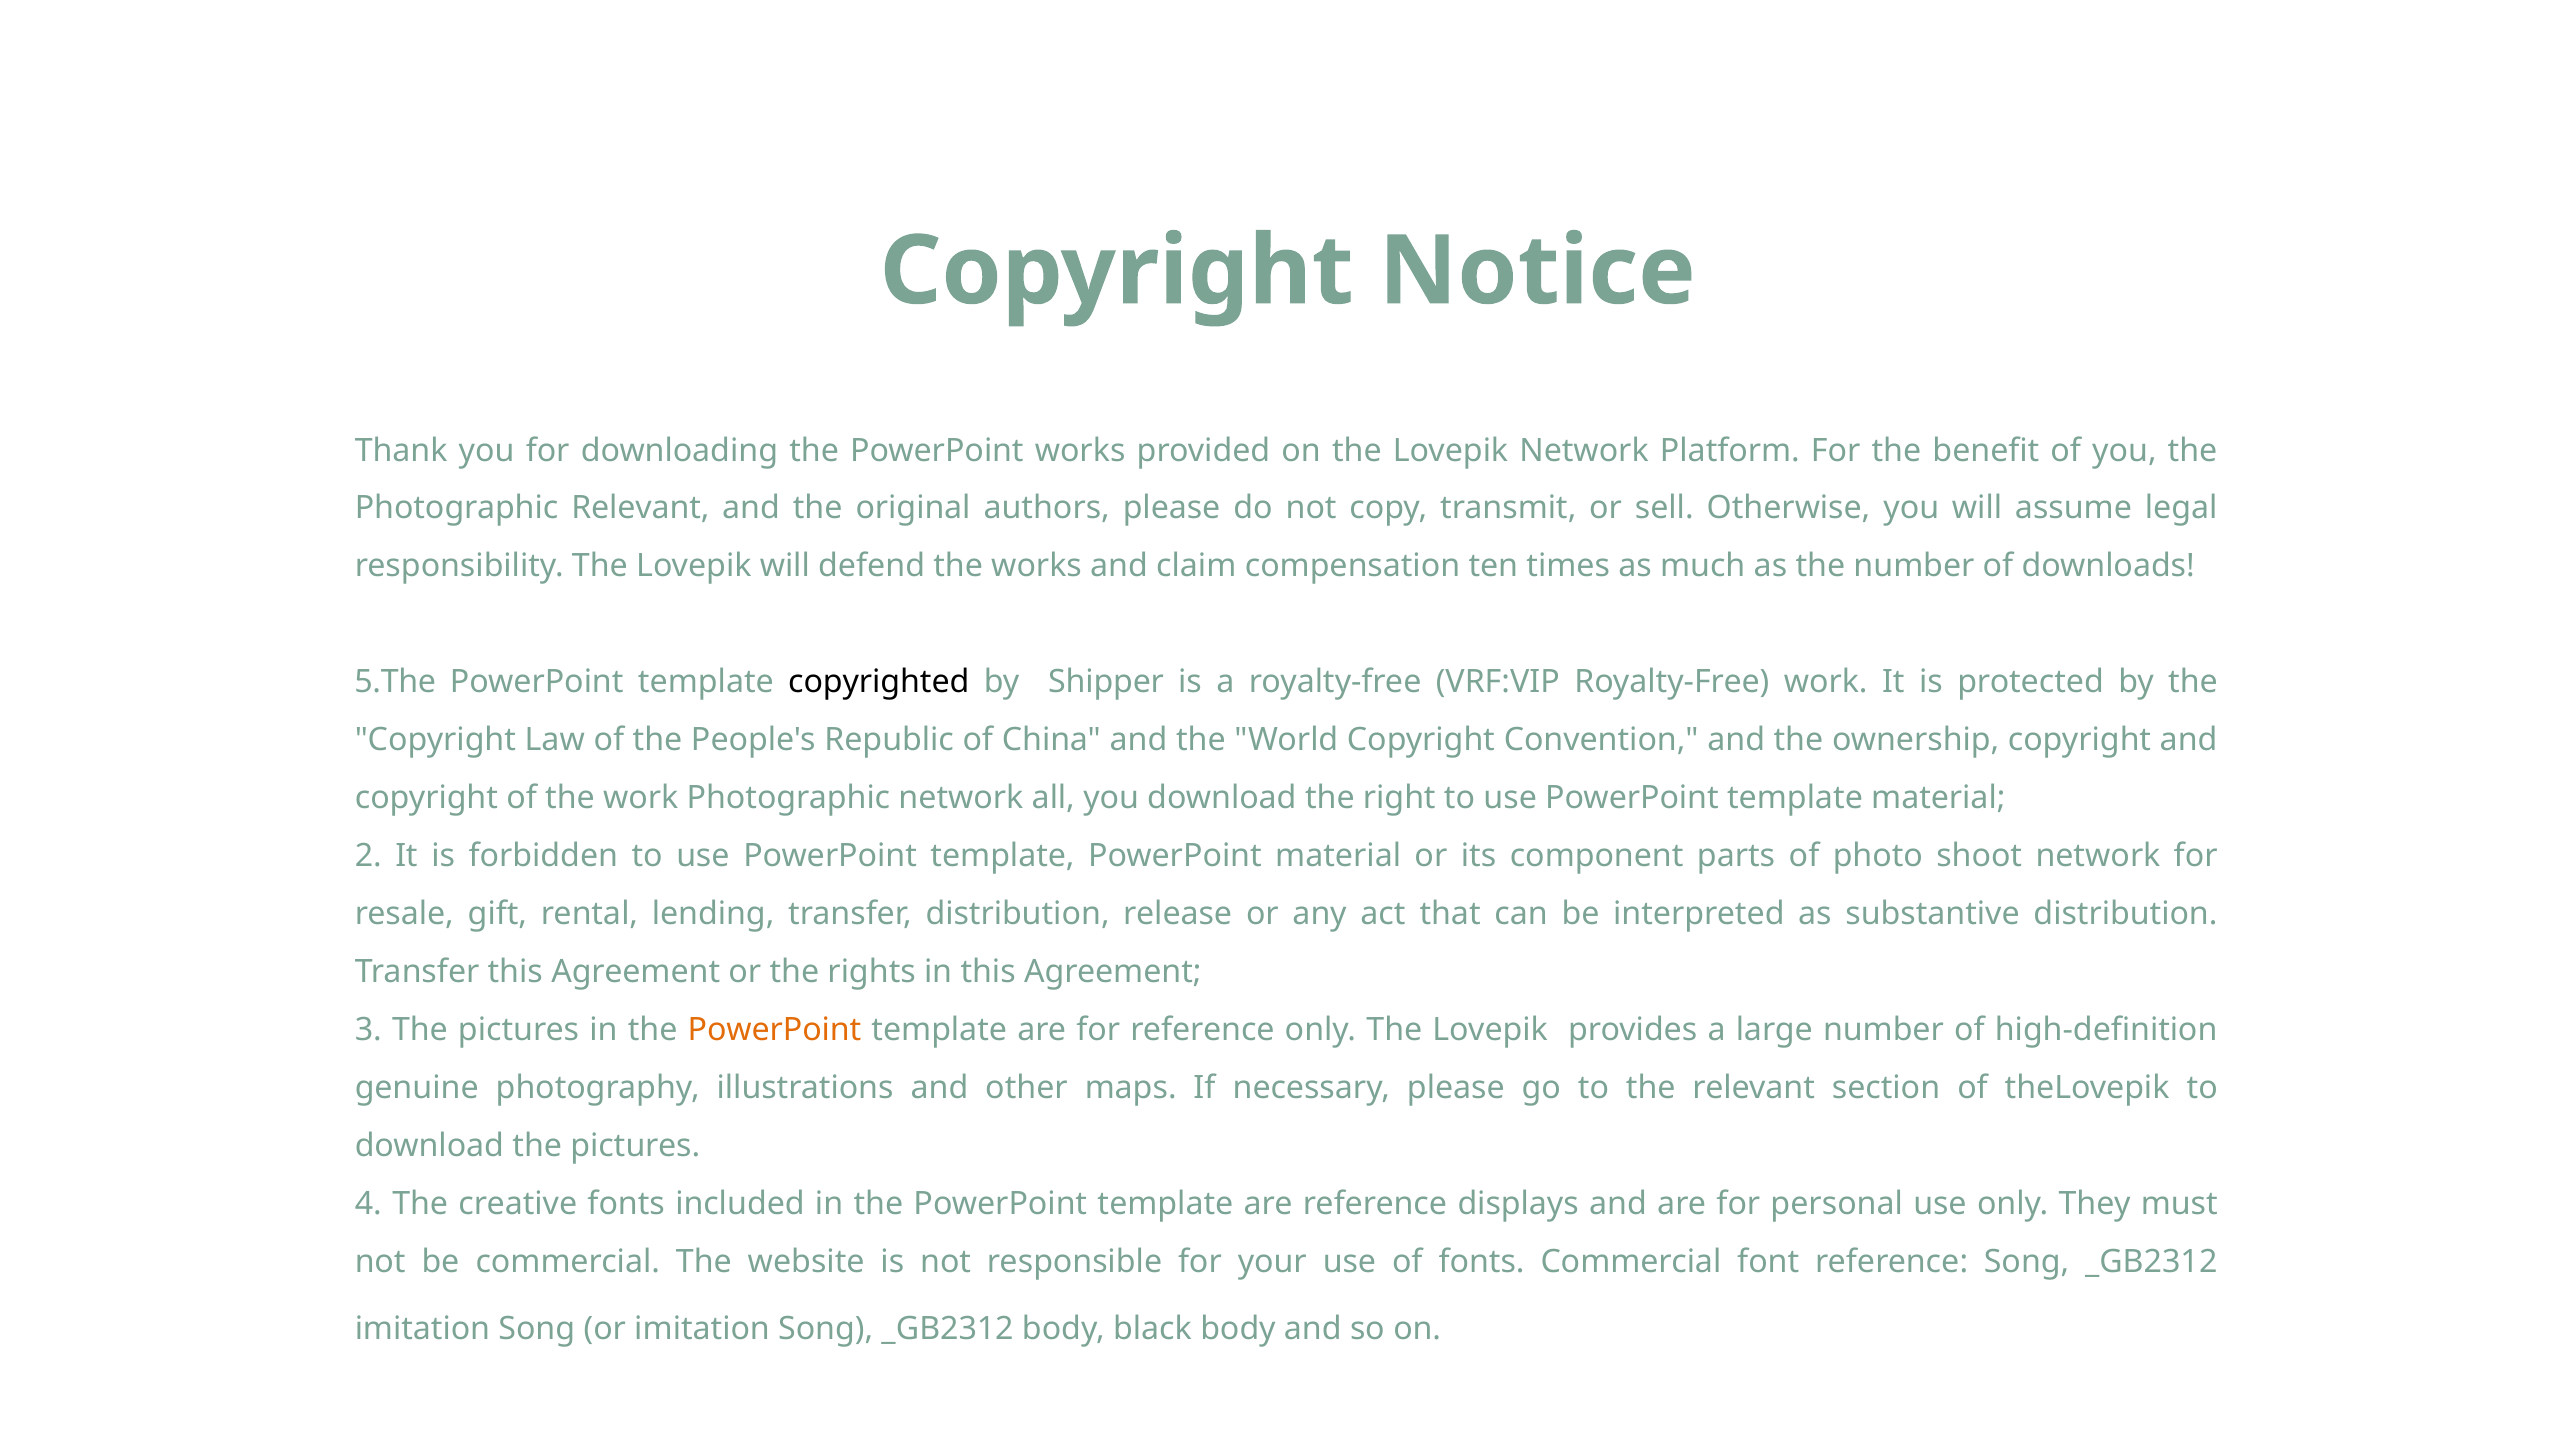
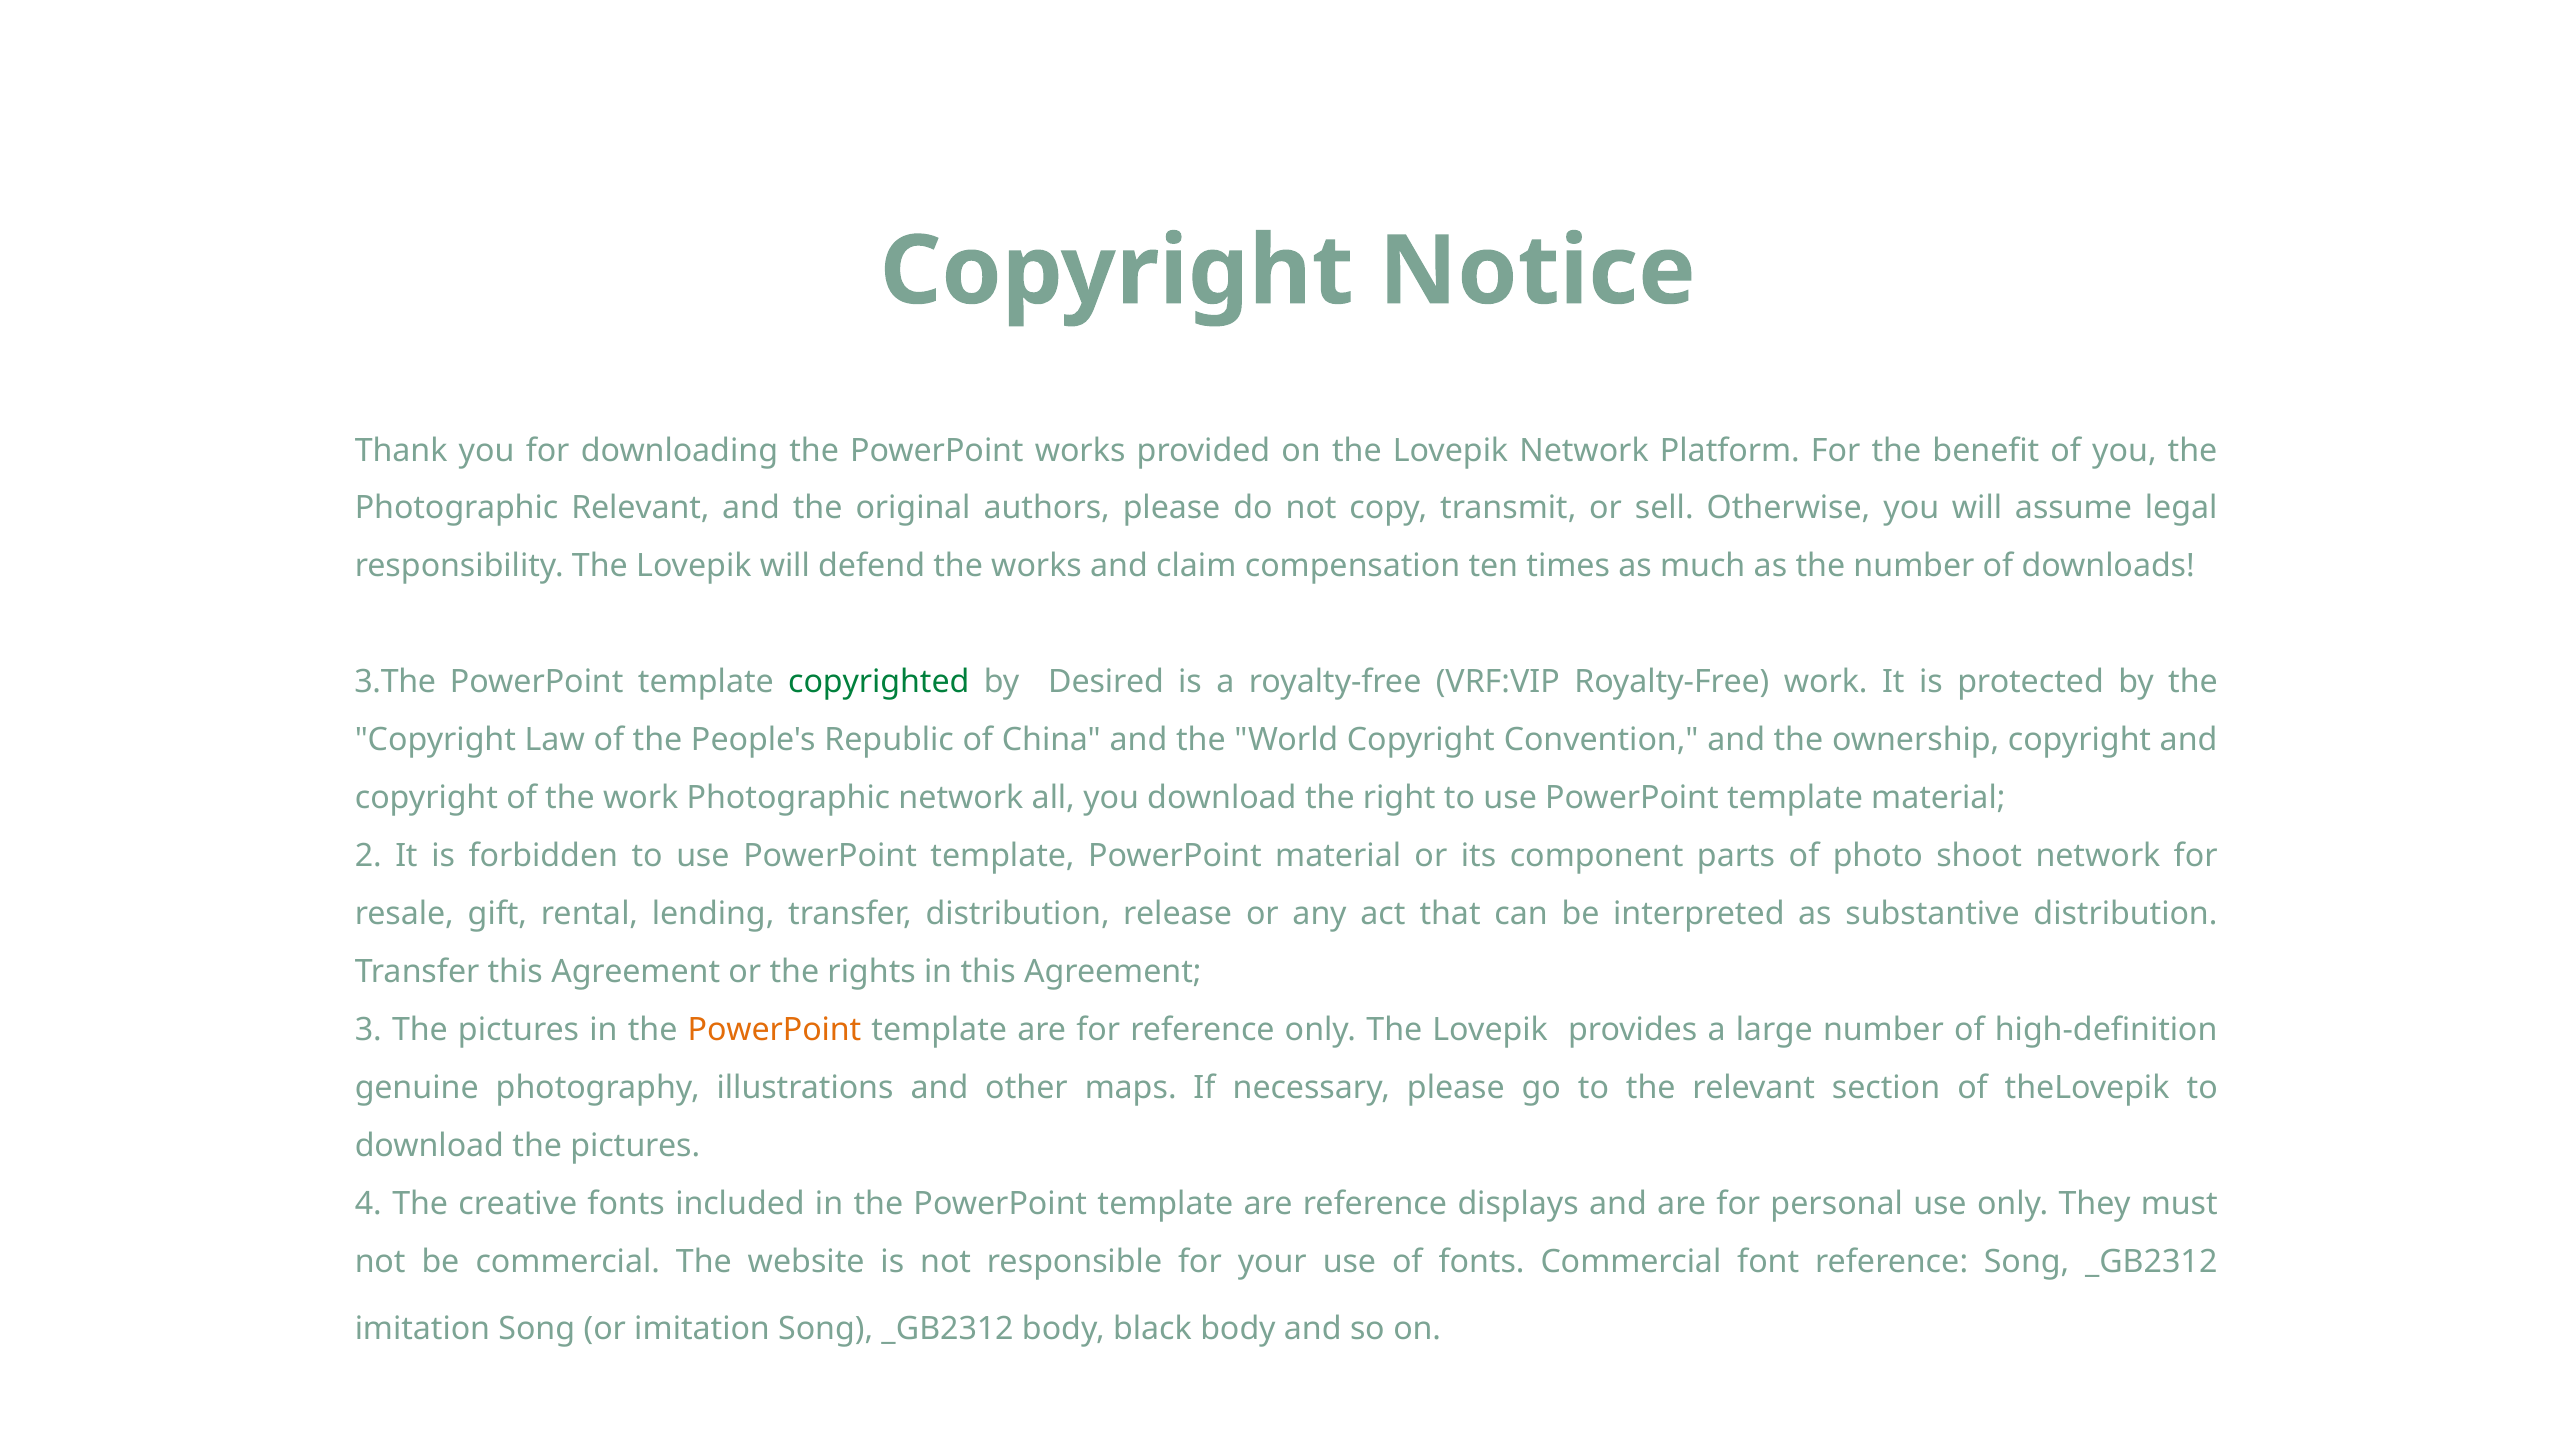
5.The: 5.The -> 3.The
copyrighted colour: black -> green
Shipper: Shipper -> Desired
